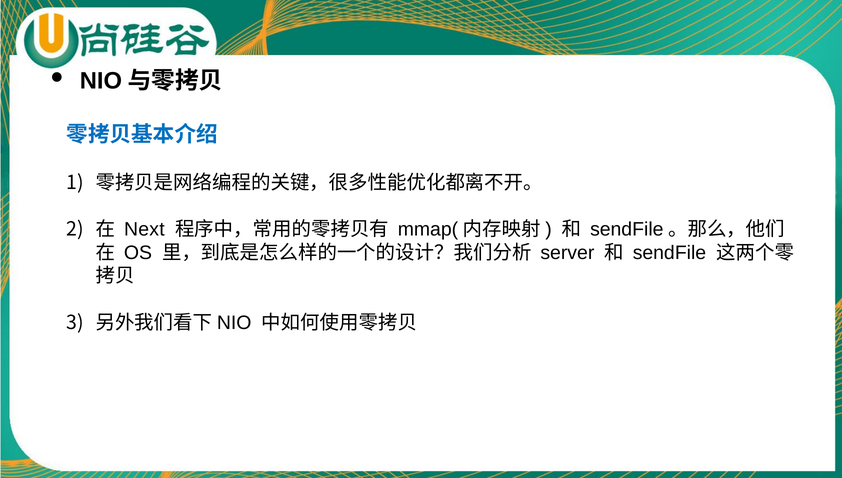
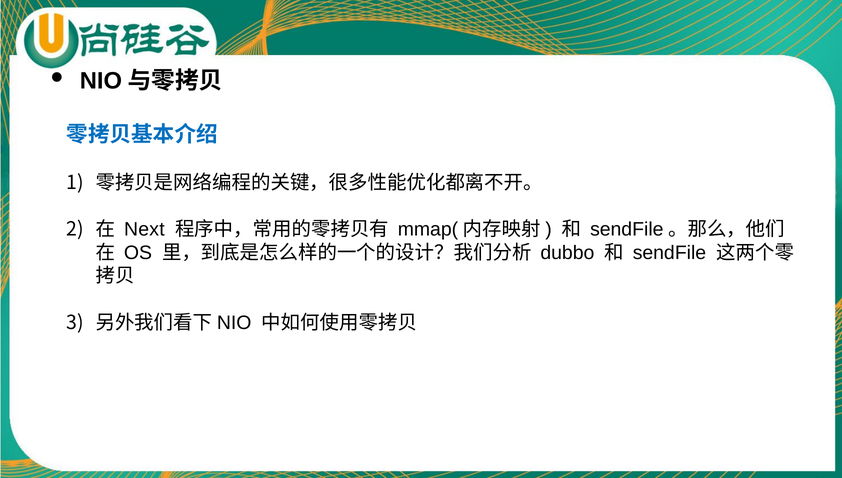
server: server -> dubbo
